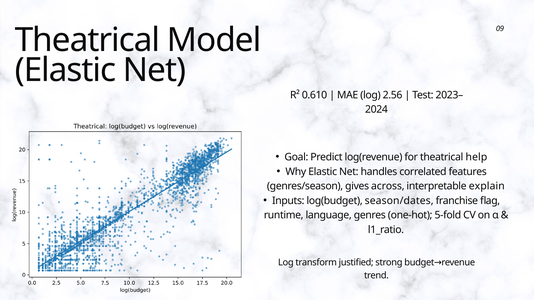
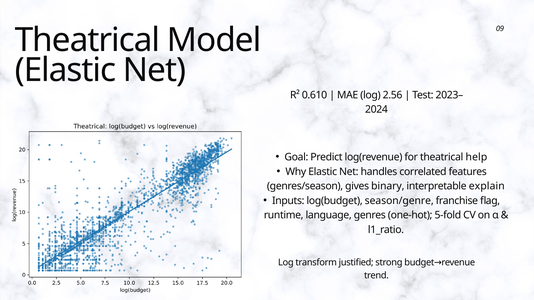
across: across -> binary
season/dates: season/dates -> season/genre
